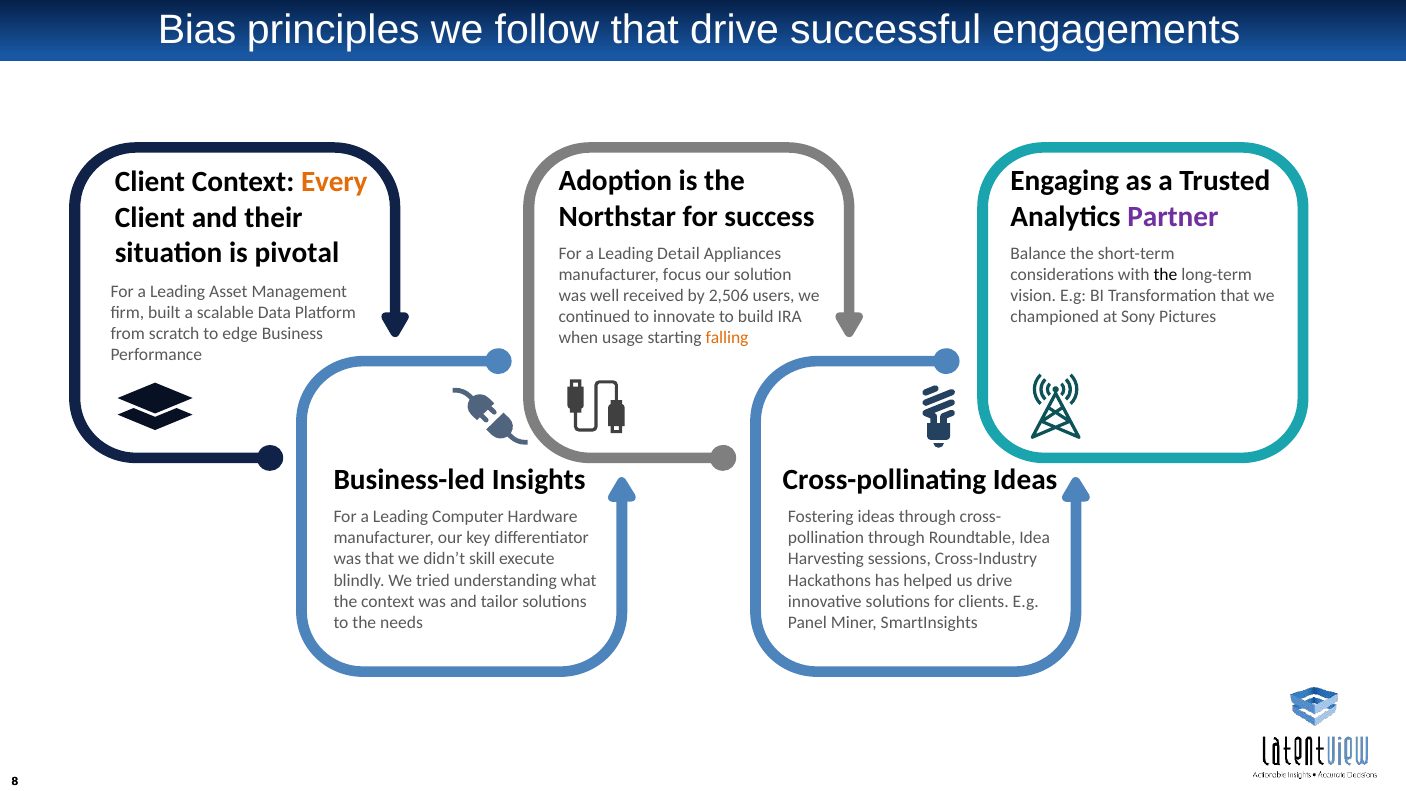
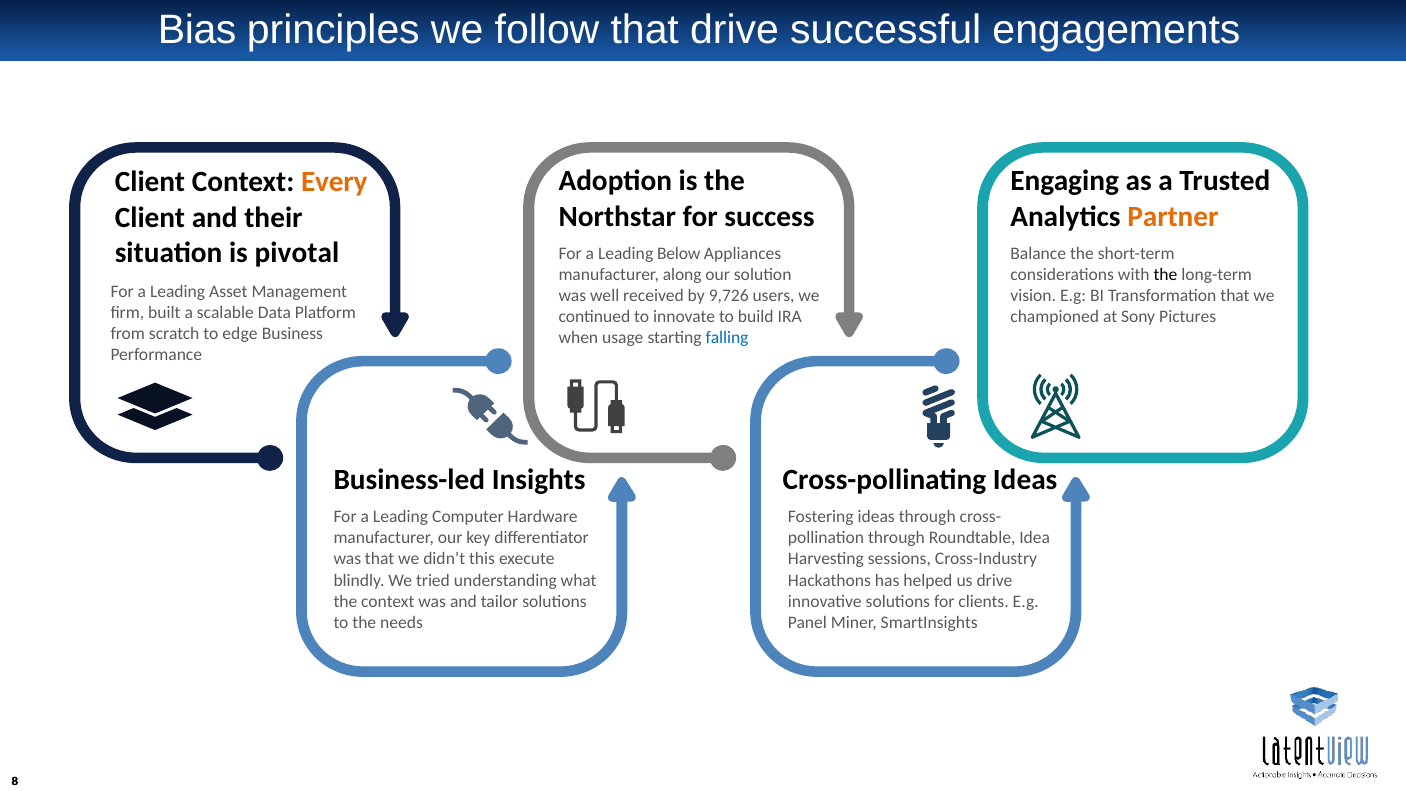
Partner colour: purple -> orange
Detail: Detail -> Below
focus: focus -> along
2,506: 2,506 -> 9,726
falling colour: orange -> blue
skill: skill -> this
